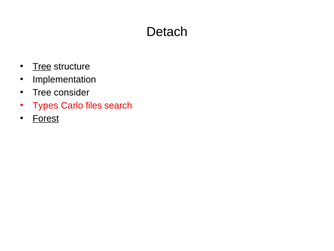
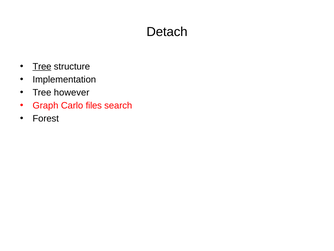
consider: consider -> however
Types: Types -> Graph
Forest underline: present -> none
